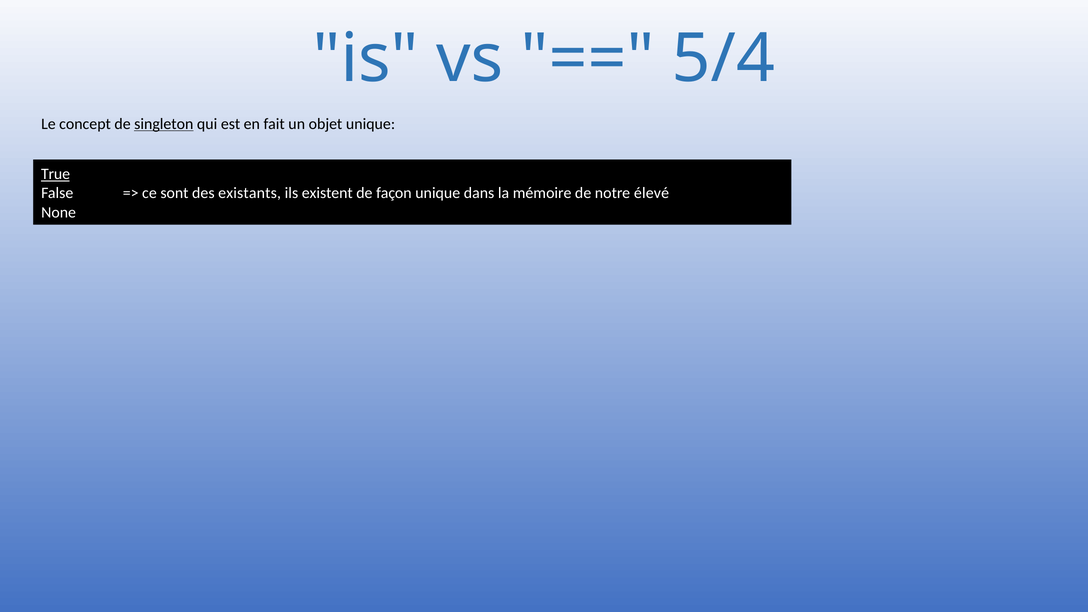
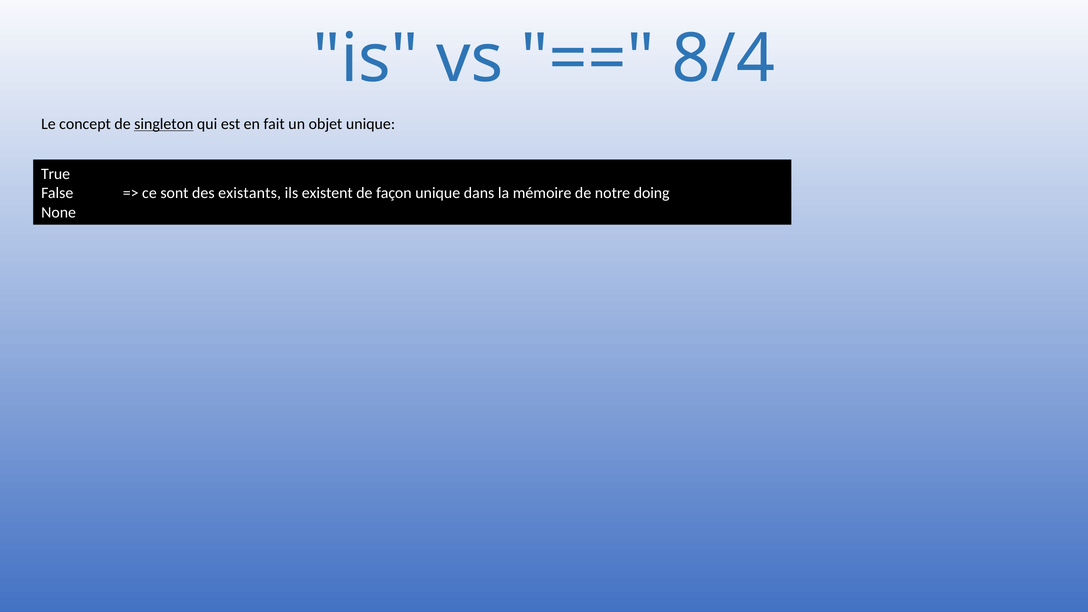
5/4: 5/4 -> 8/4
True underline: present -> none
élevé: élevé -> doing
